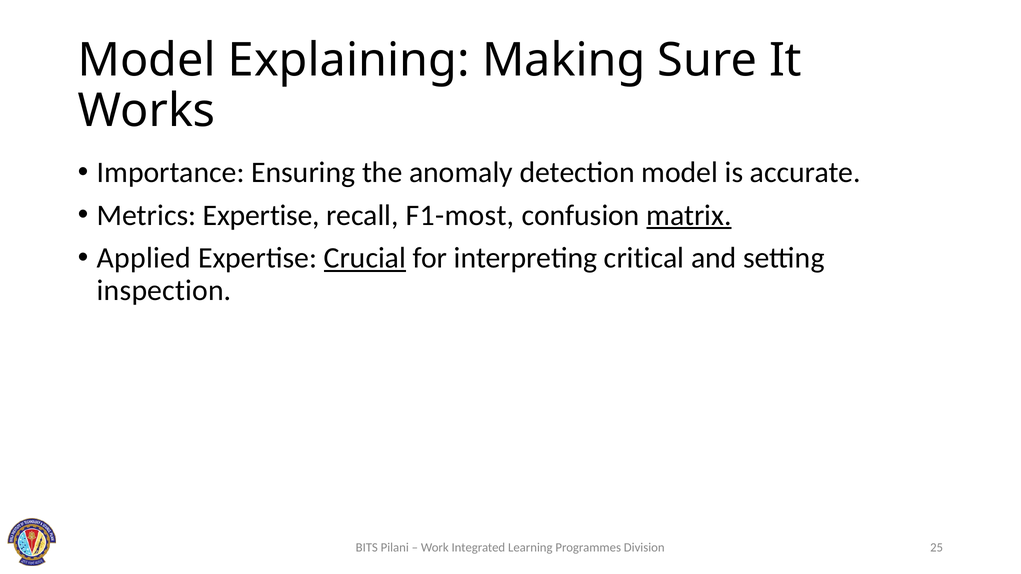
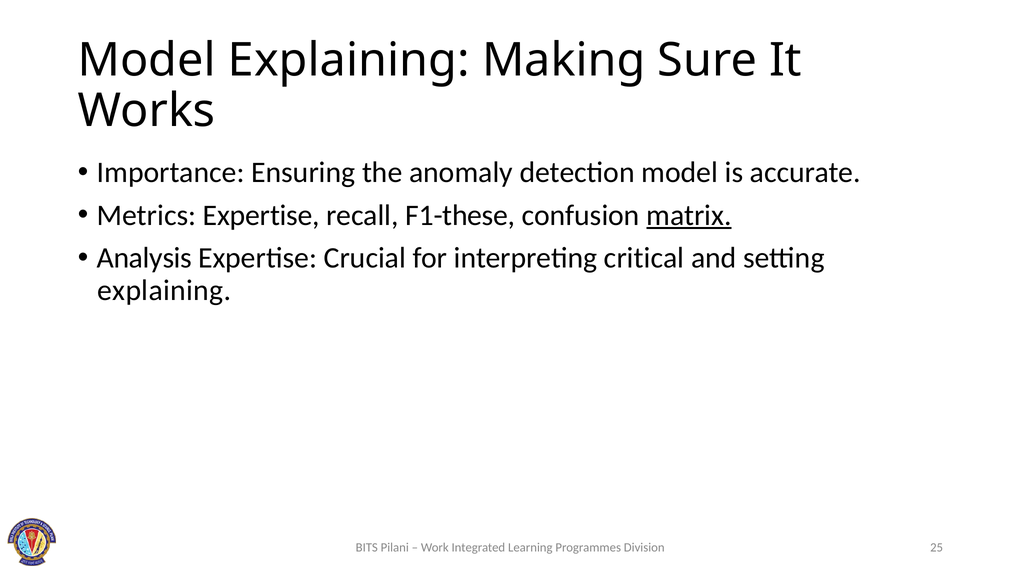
F1-most: F1-most -> F1-these
Applied: Applied -> Analysis
Crucial underline: present -> none
inspection at (164, 290): inspection -> explaining
